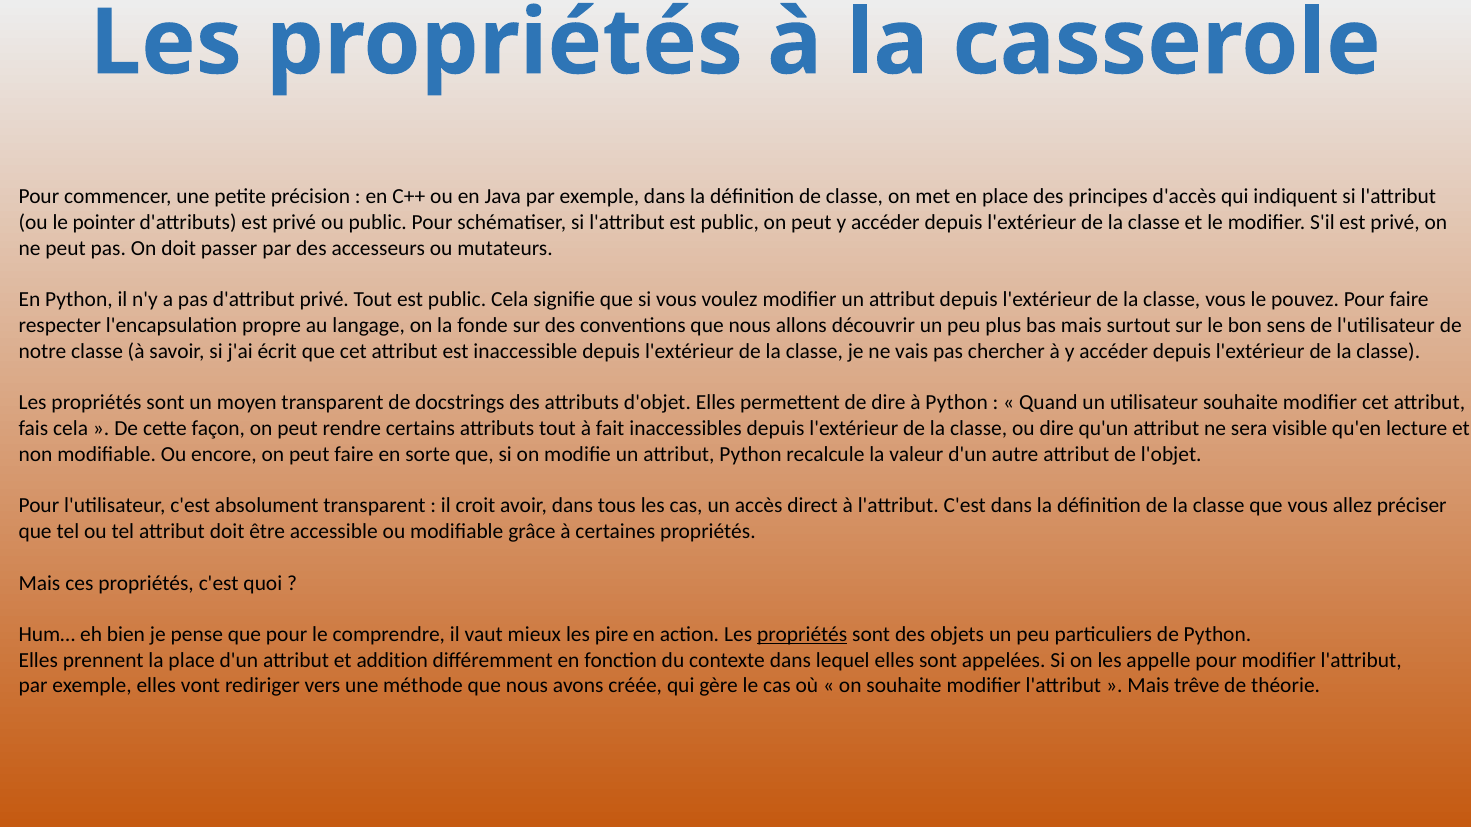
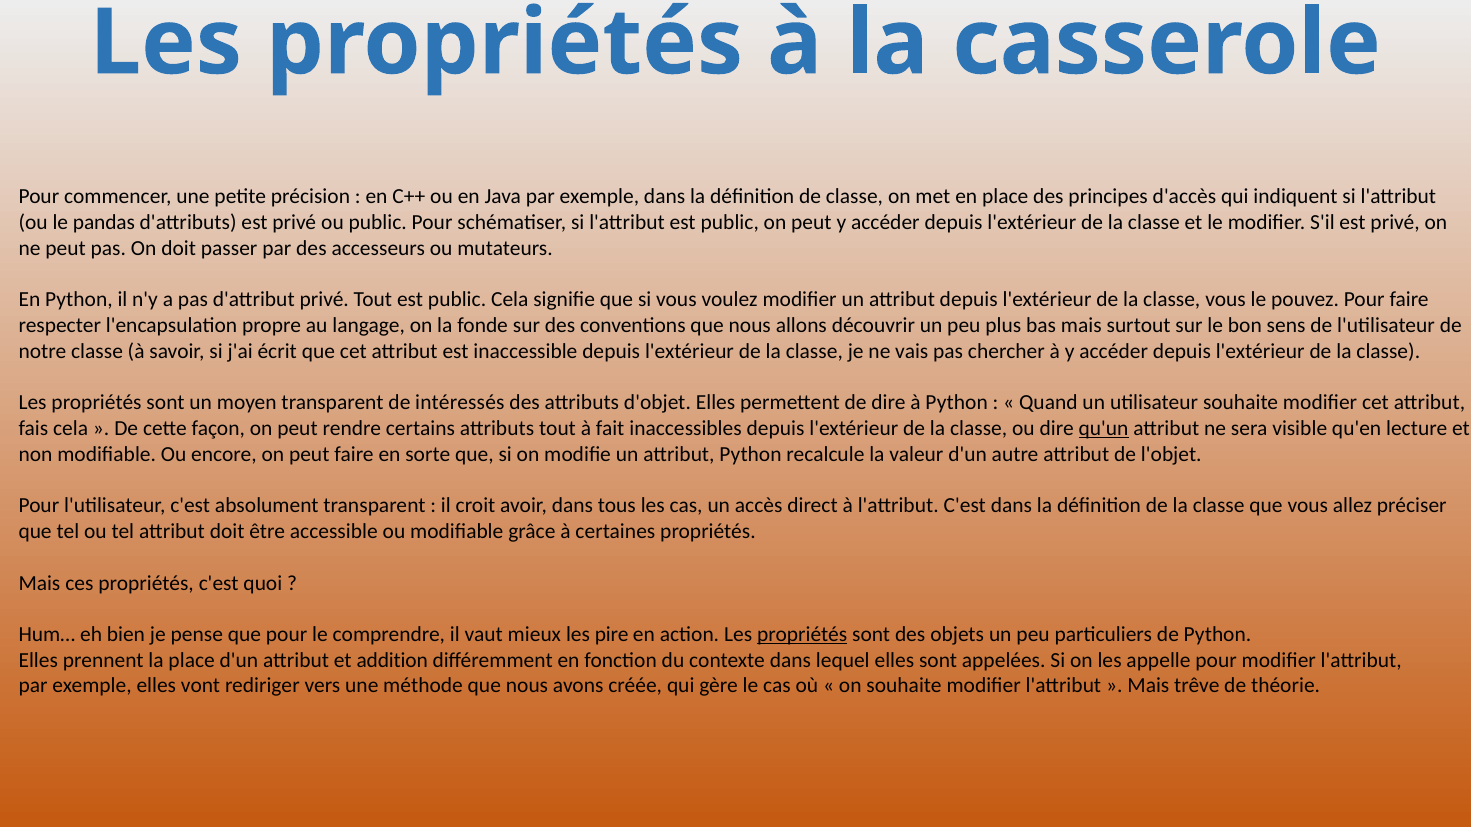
pointer: pointer -> pandas
docstrings: docstrings -> intéressés
qu'un underline: none -> present
